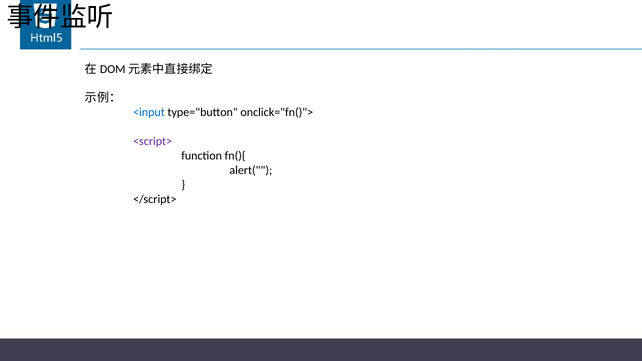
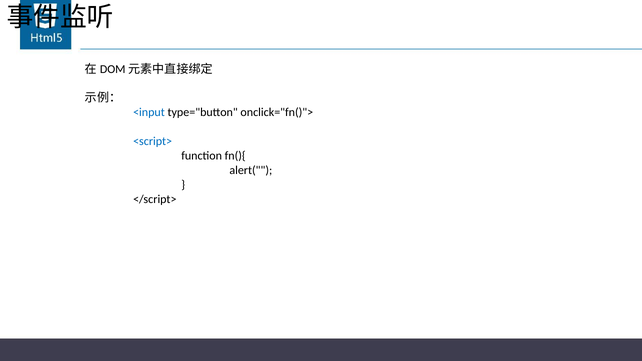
<script> colour: purple -> blue
